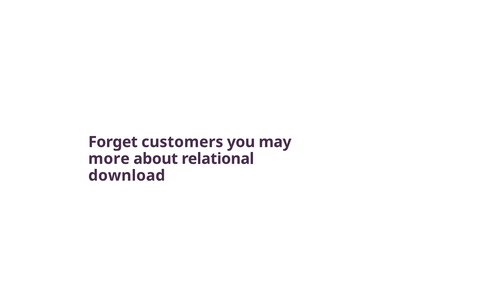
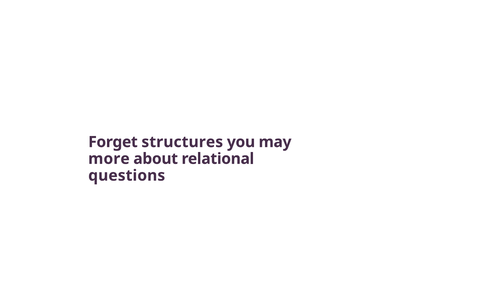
customers: customers -> structures
download: download -> questions
